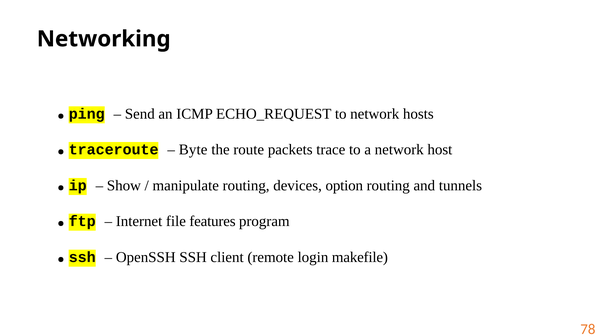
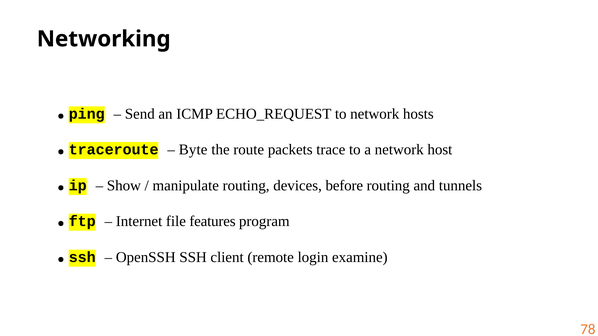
option: option -> before
makefile: makefile -> examine
